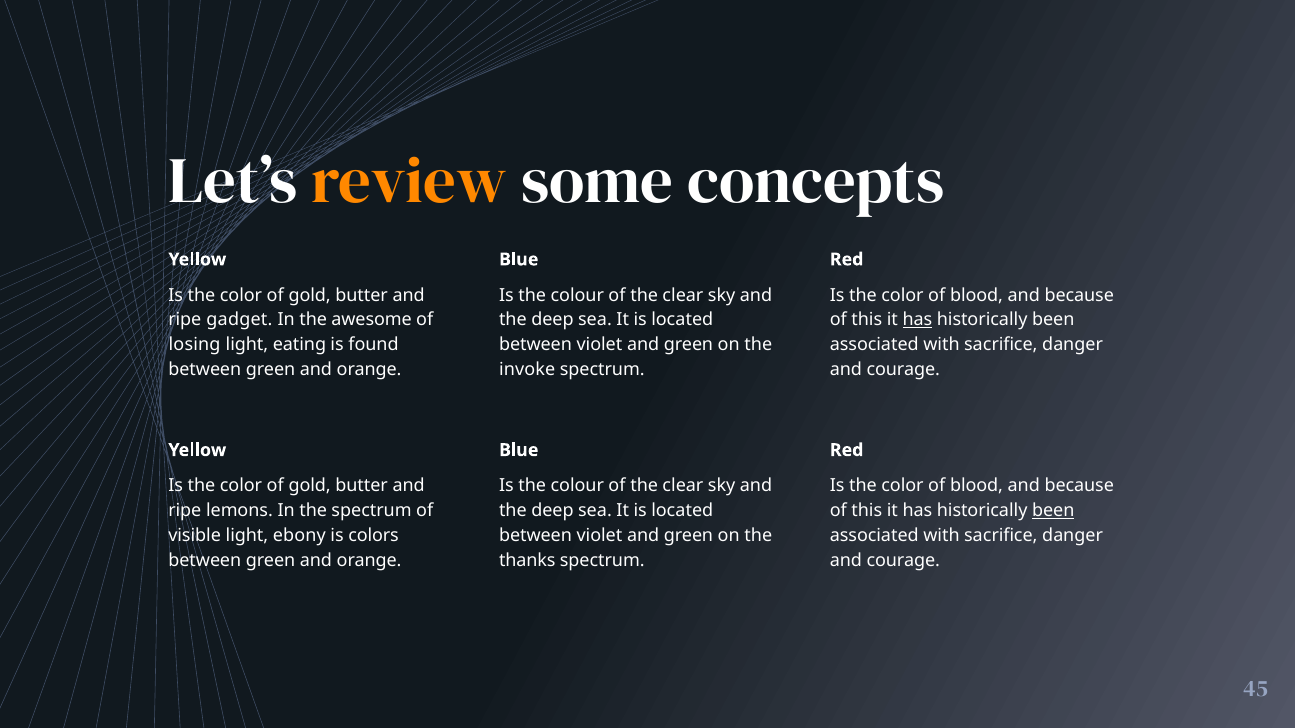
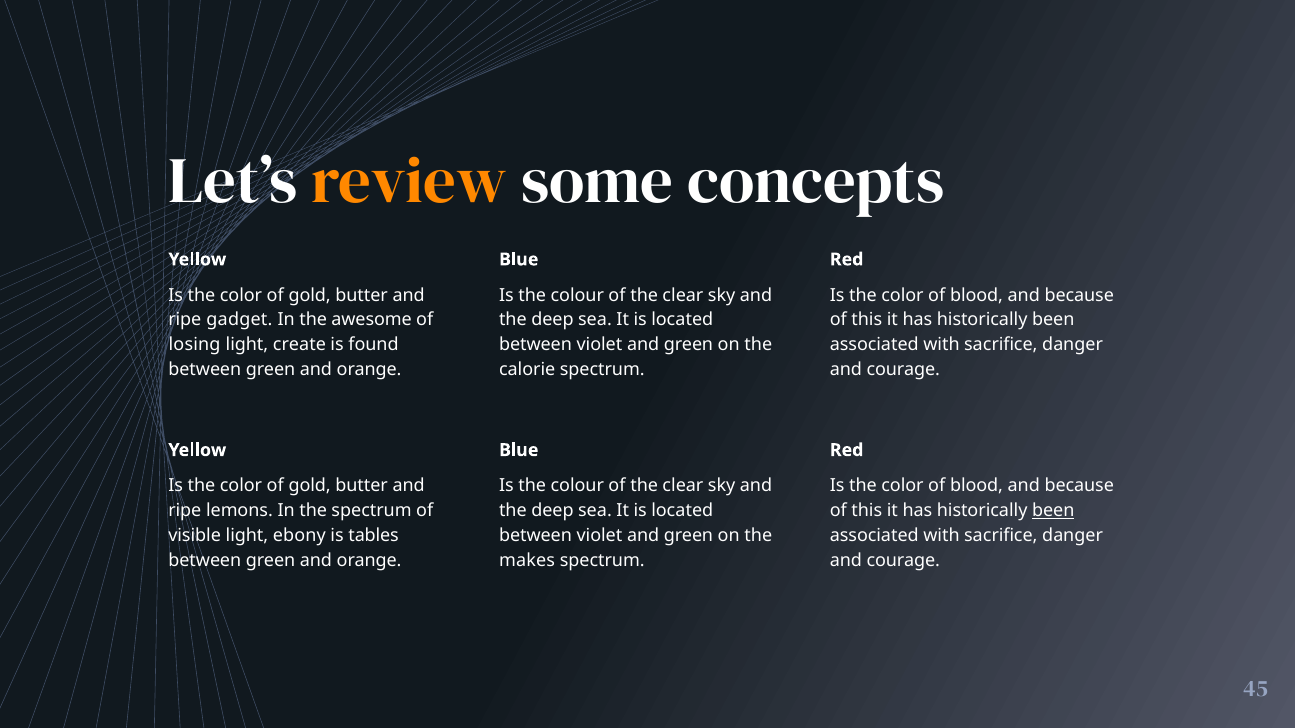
has at (917, 320) underline: present -> none
eating: eating -> create
invoke: invoke -> calorie
colors: colors -> tables
thanks: thanks -> makes
